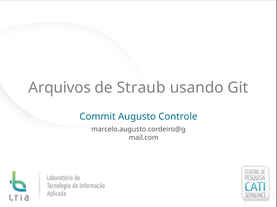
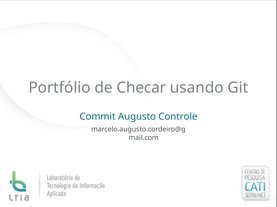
Arquivos: Arquivos -> Portfólio
Straub: Straub -> Checar
